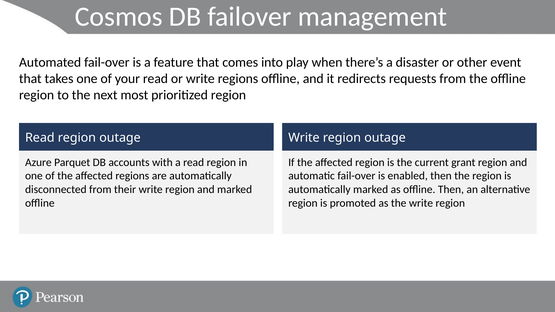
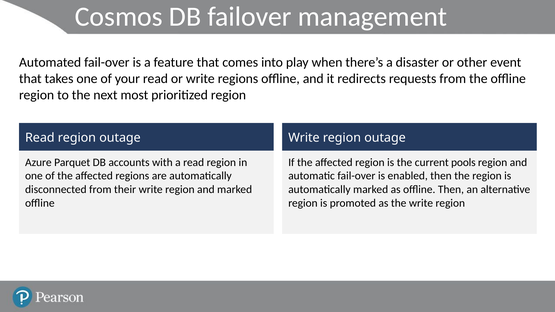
grant: grant -> pools
